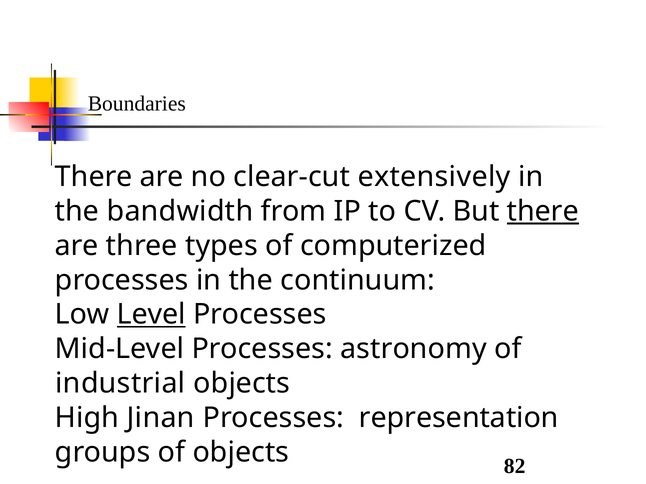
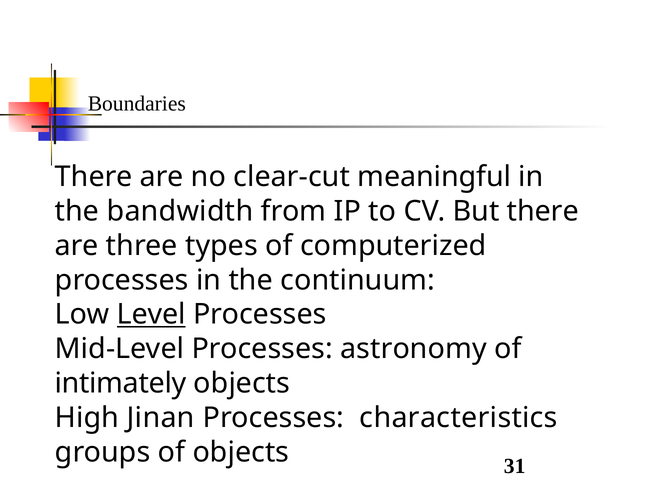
extensively: extensively -> meaningful
there at (543, 211) underline: present -> none
industrial: industrial -> intimately
representation: representation -> characteristics
82: 82 -> 31
